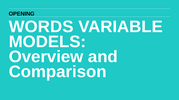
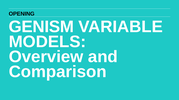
WORDS: WORDS -> GENISM
